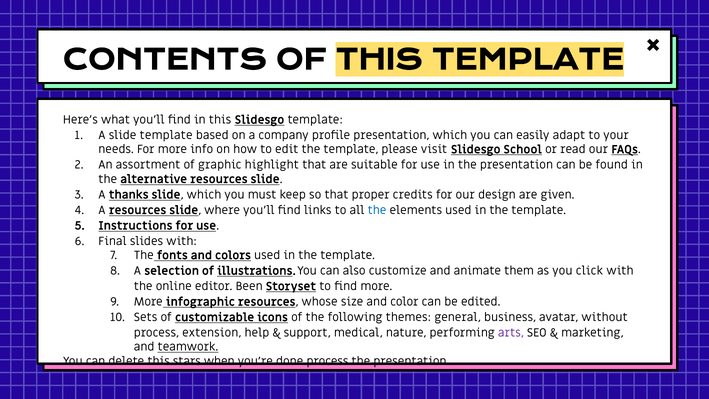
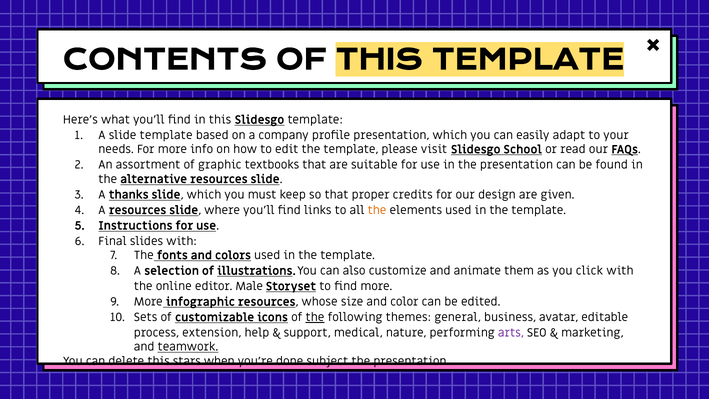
highlight: highlight -> textbooks
the at (377, 210) colour: blue -> orange
Been: Been -> Male
the at (315, 317) underline: none -> present
without: without -> editable
done process: process -> subject
